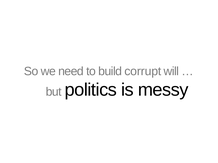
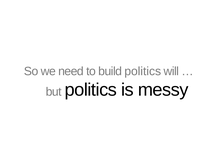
build corrupt: corrupt -> politics
